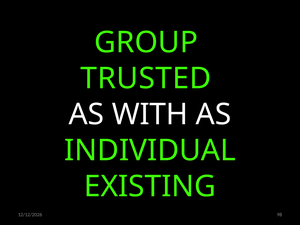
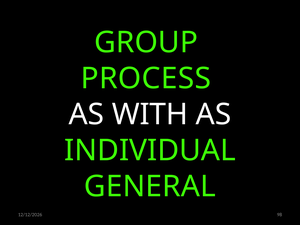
TRUSTED: TRUSTED -> PROCESS
EXISTING: EXISTING -> GENERAL
